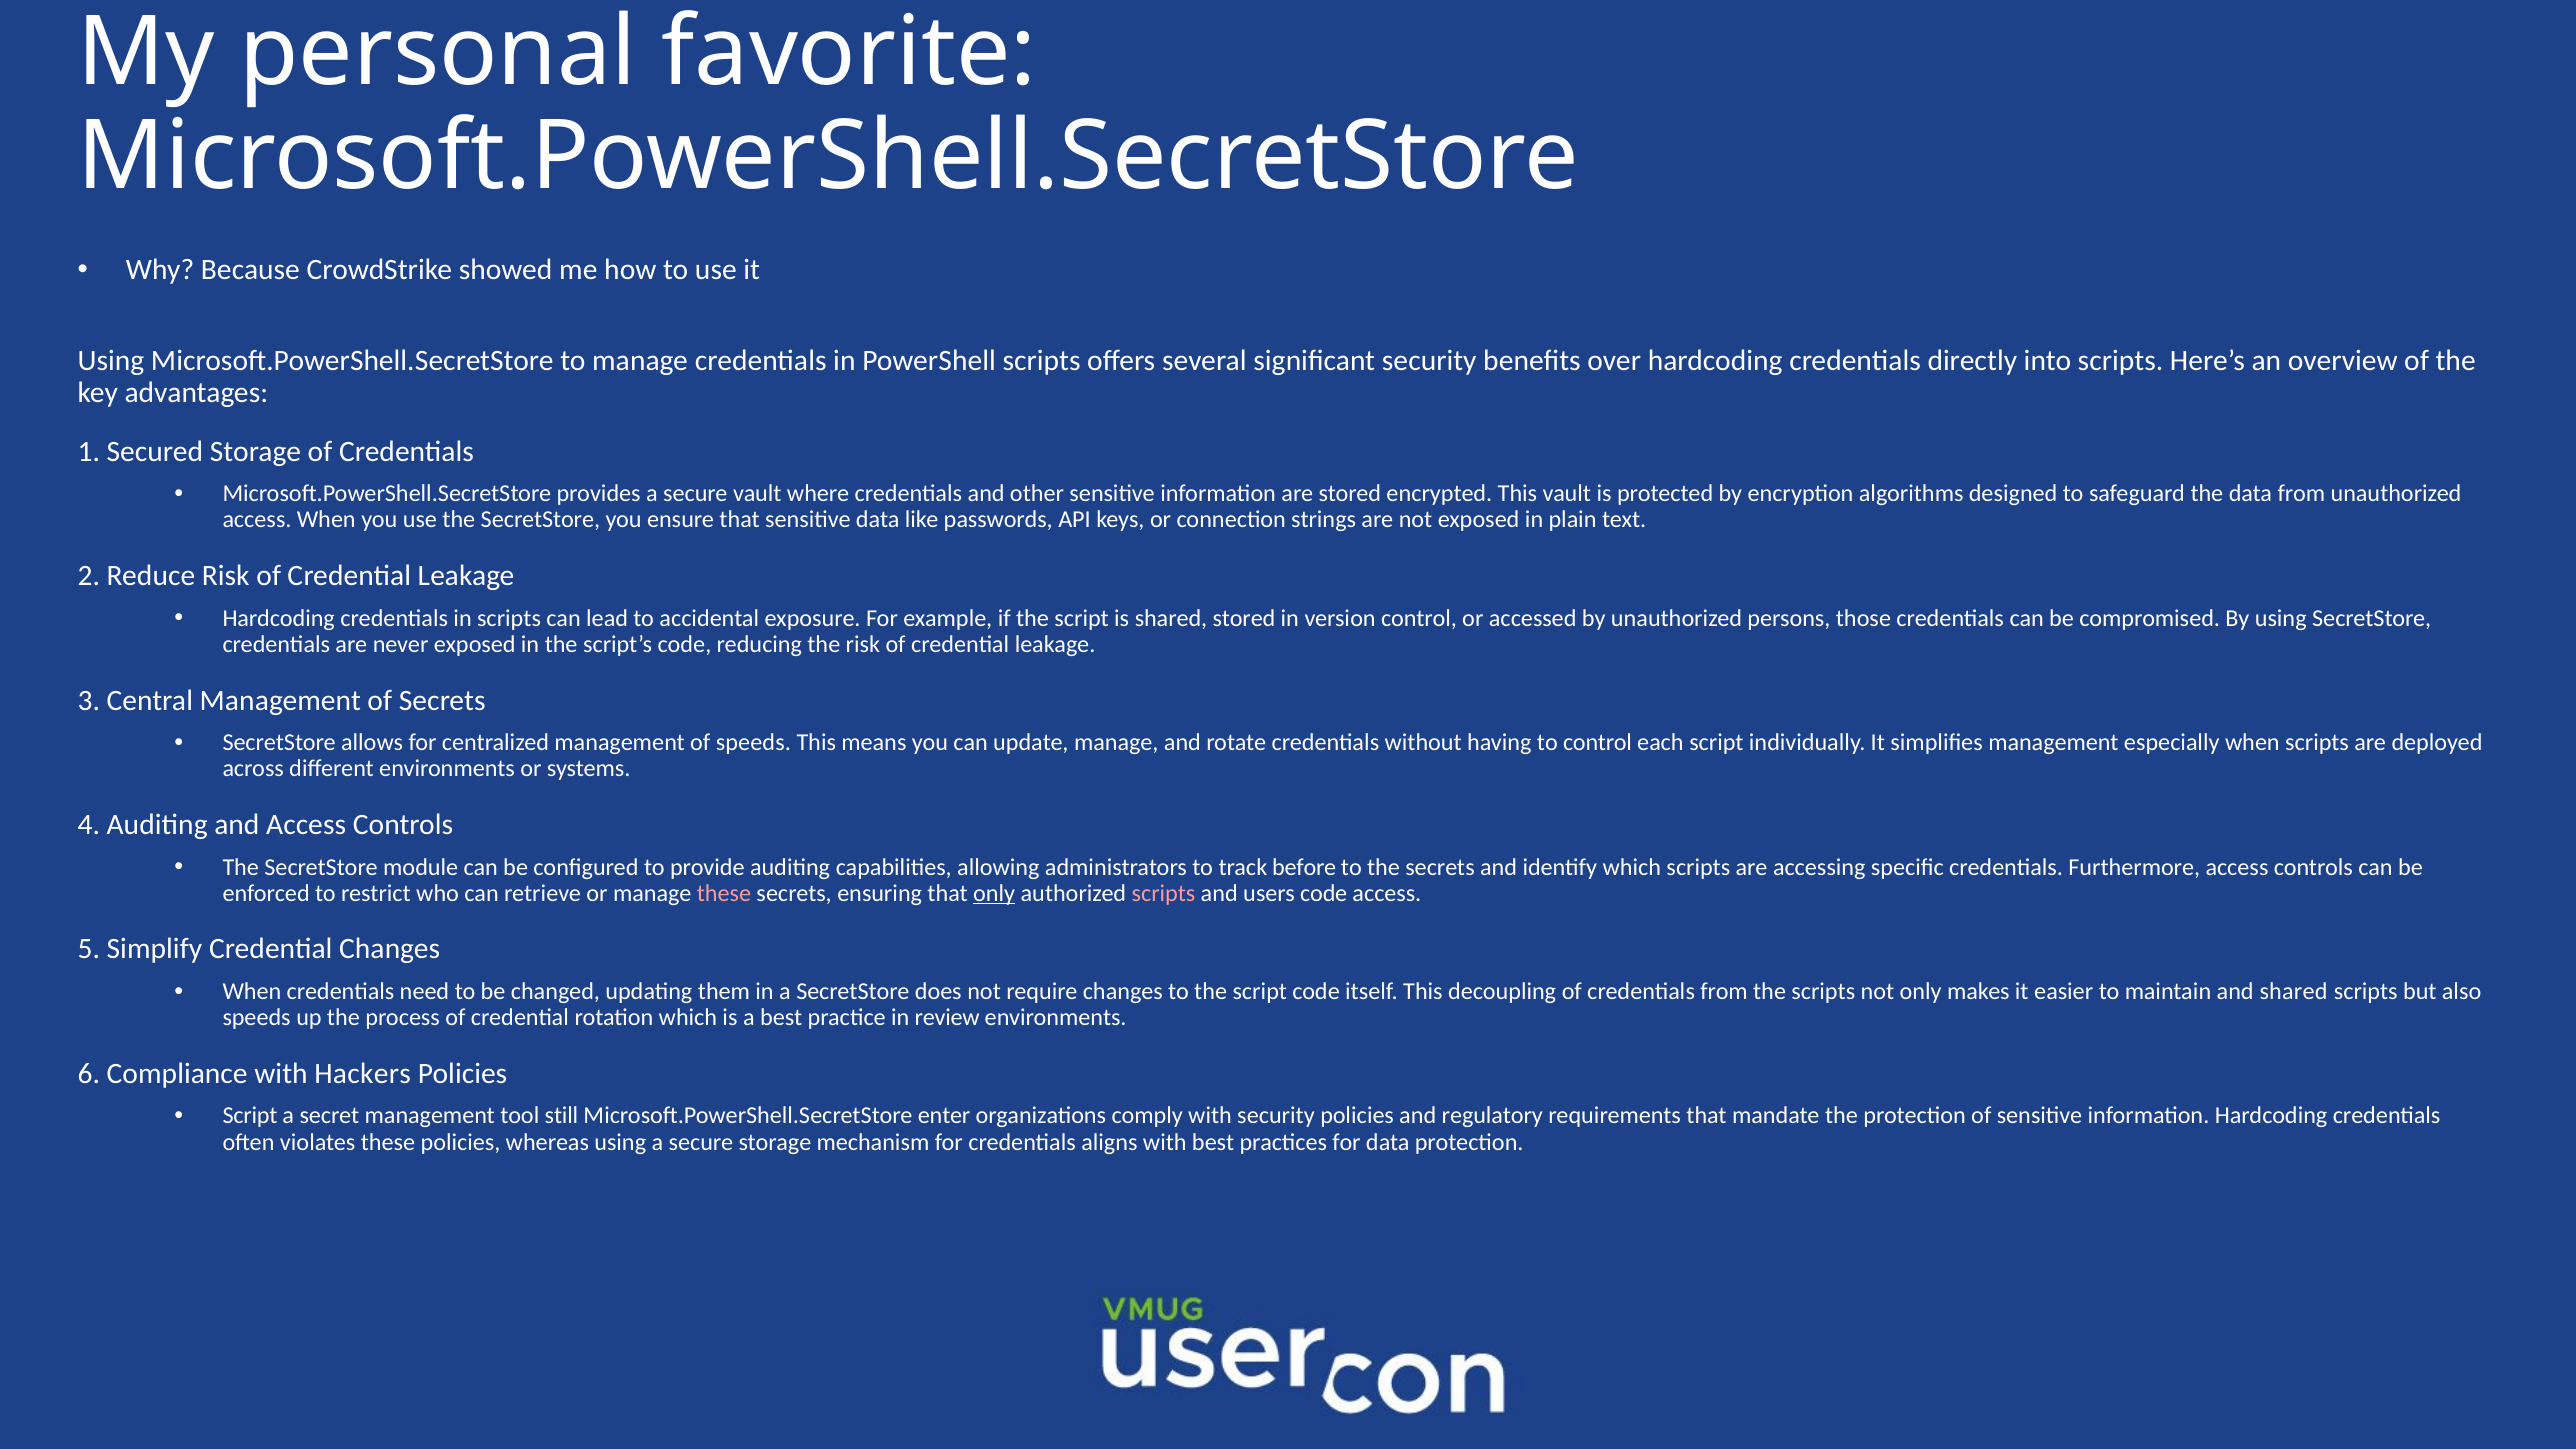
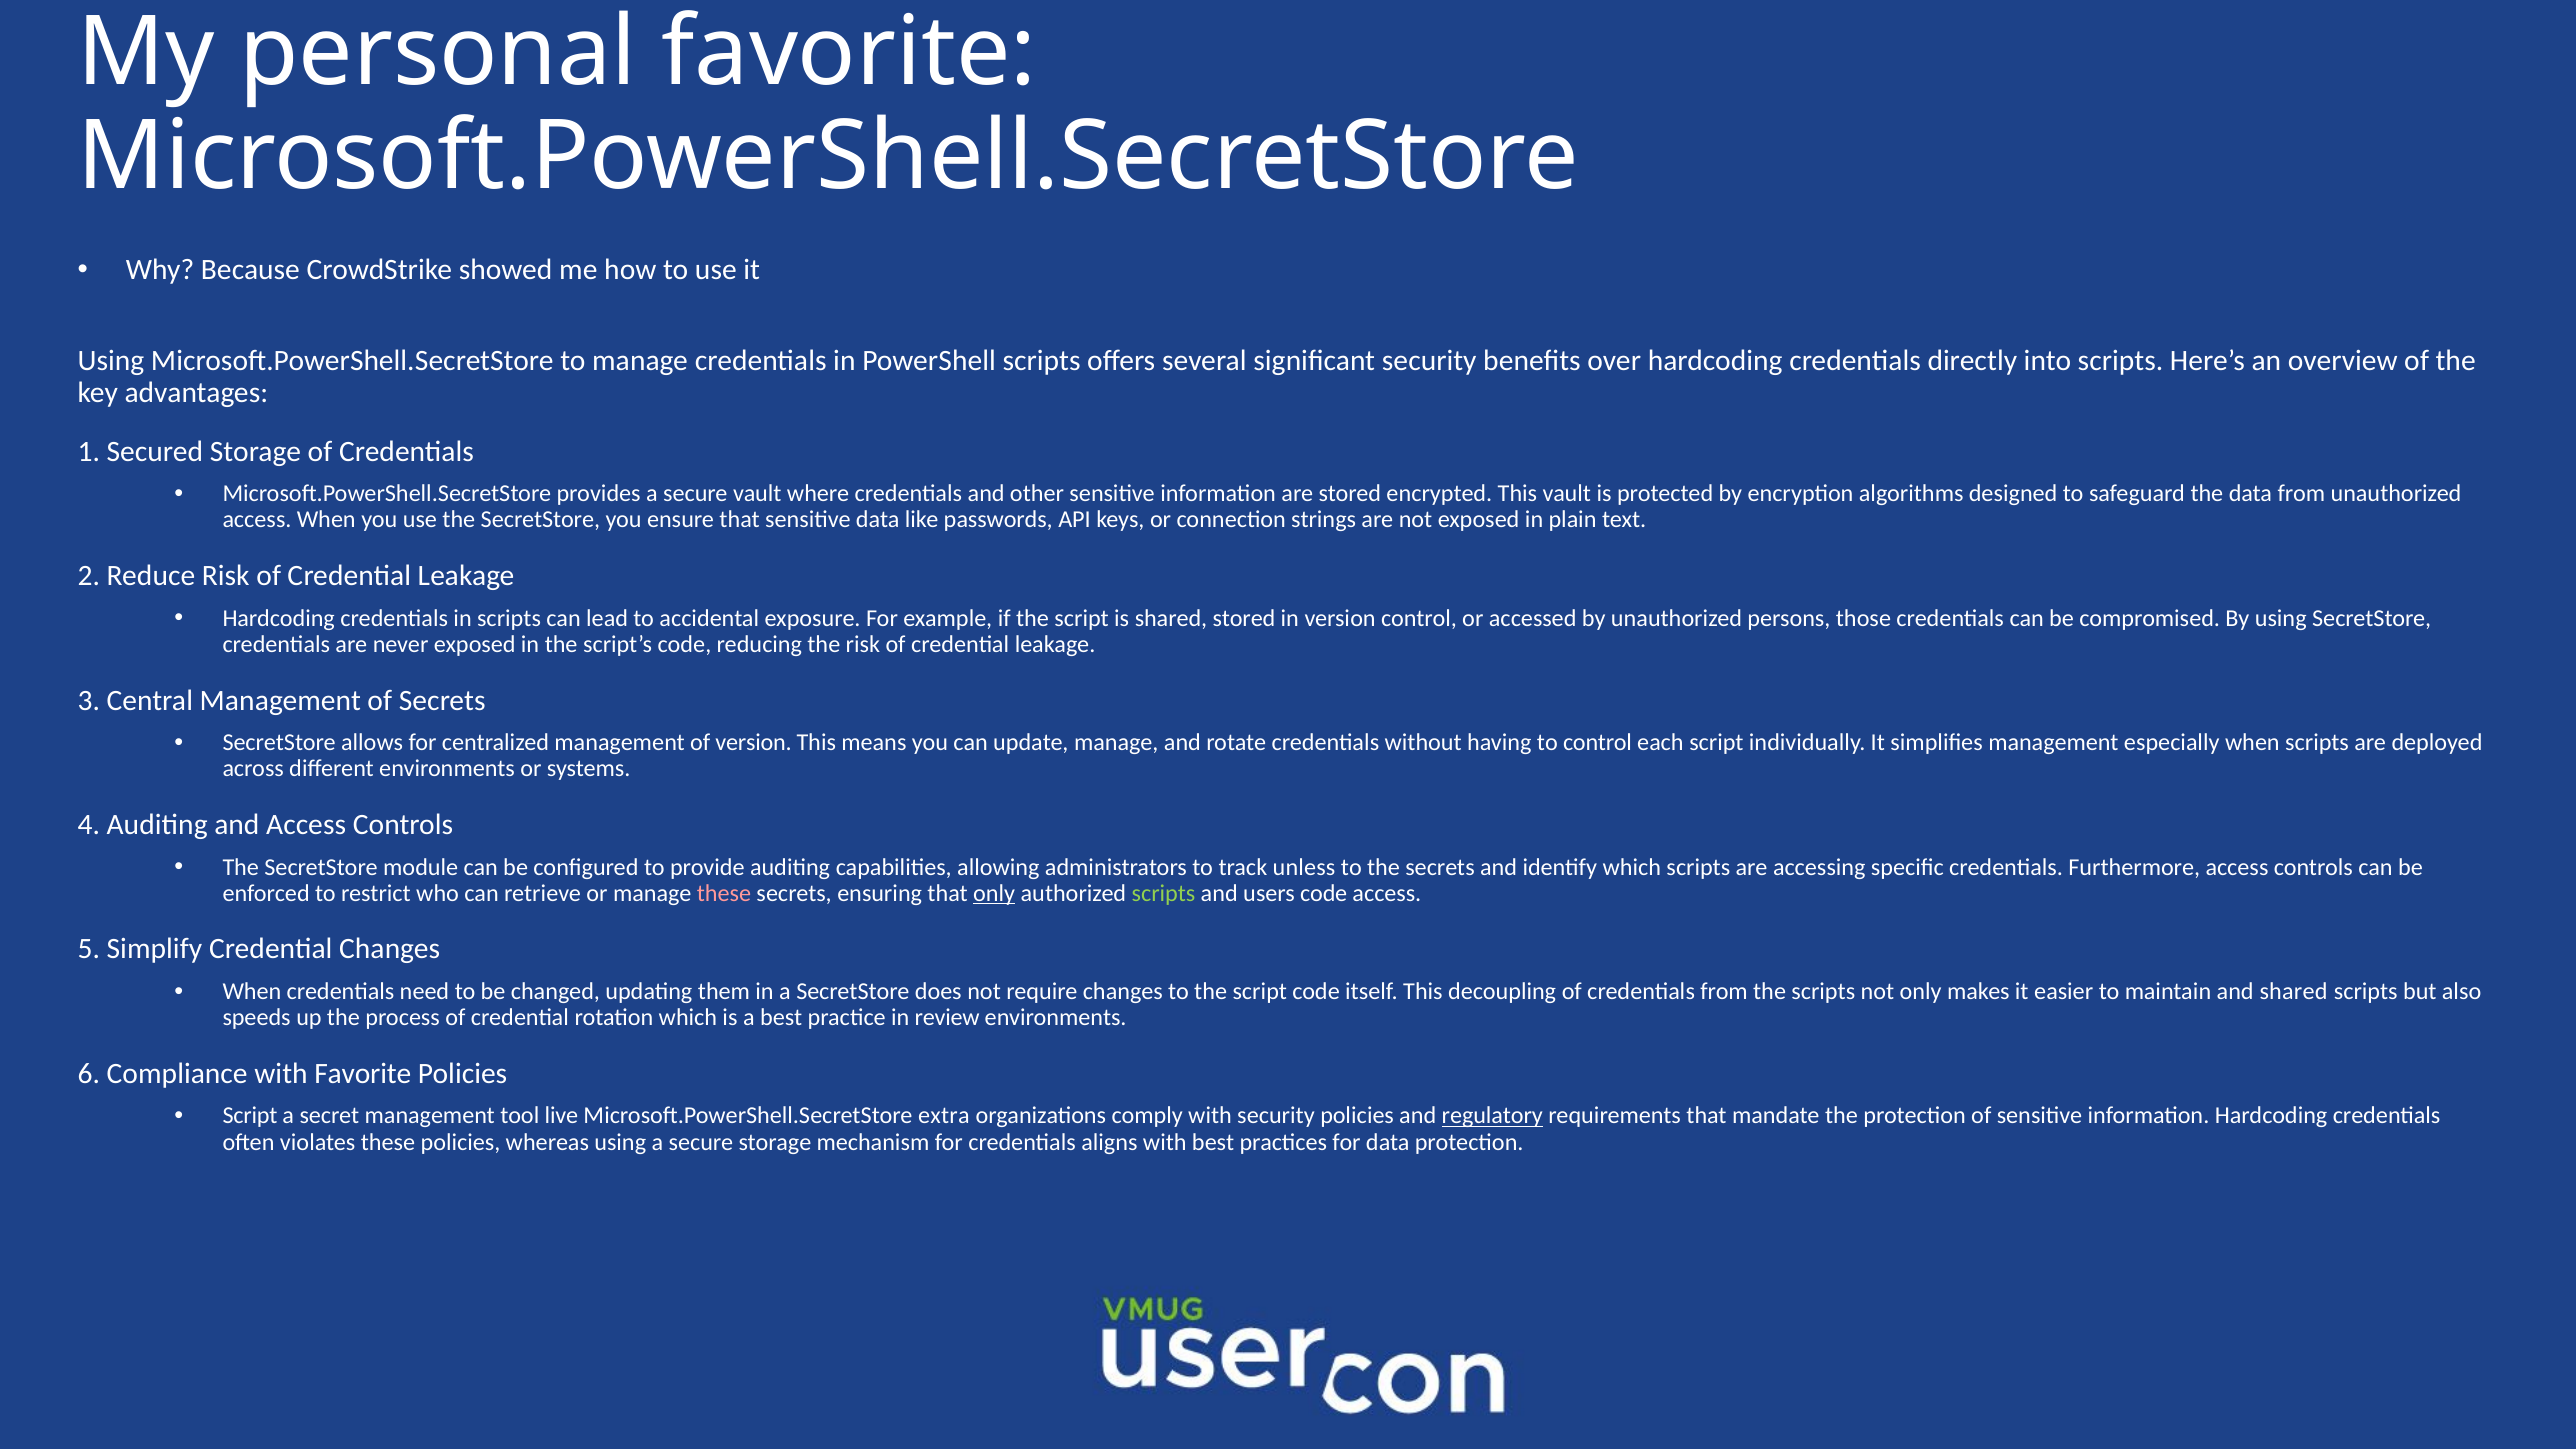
of speeds: speeds -> version
before: before -> unless
scripts at (1164, 893) colour: pink -> light green
with Hackers: Hackers -> Favorite
still: still -> live
enter: enter -> extra
regulatory underline: none -> present
